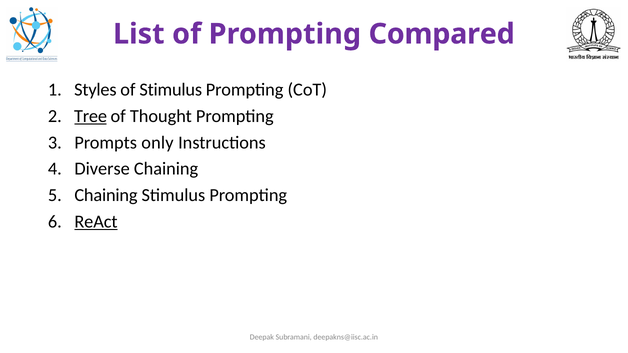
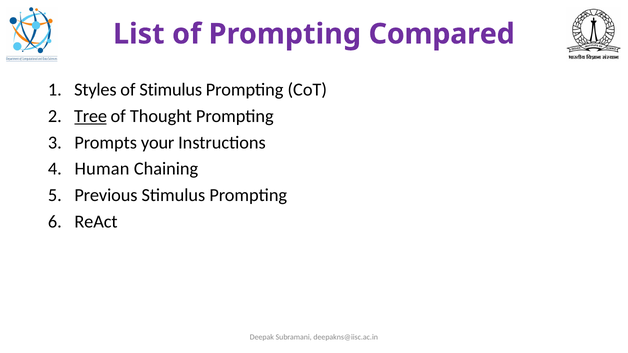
only: only -> your
Diverse: Diverse -> Human
Chaining at (106, 195): Chaining -> Previous
ReAct underline: present -> none
